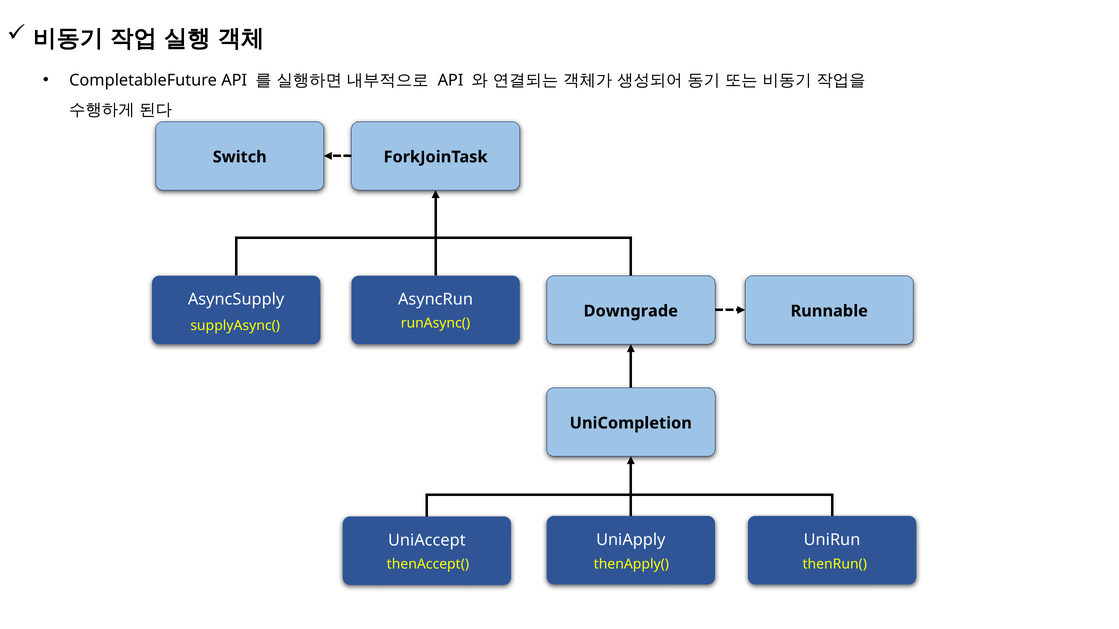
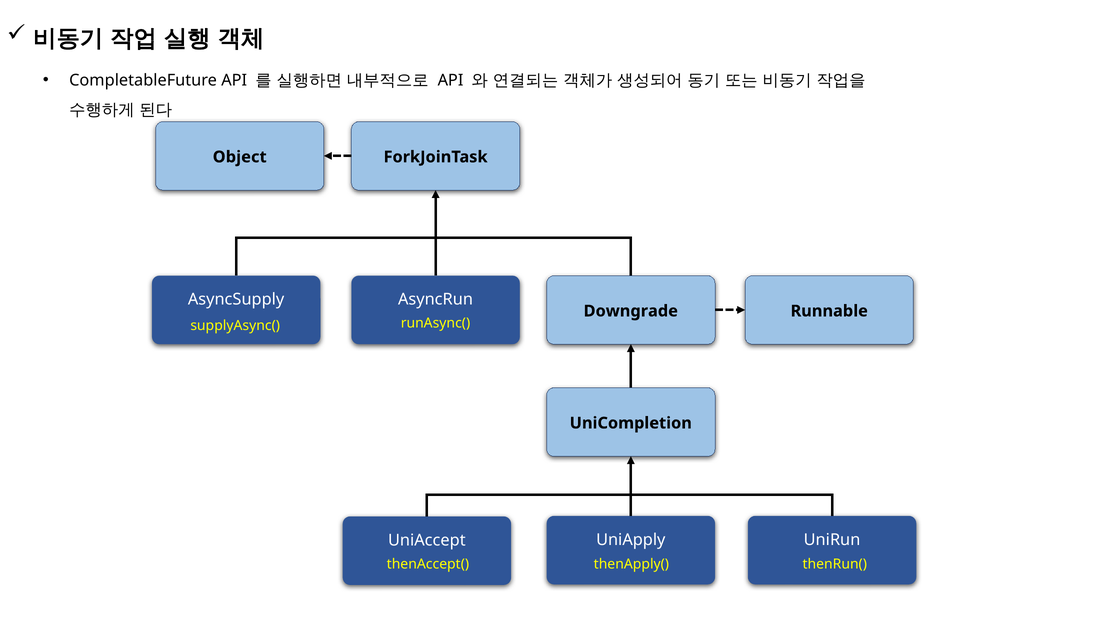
Switch: Switch -> Object
